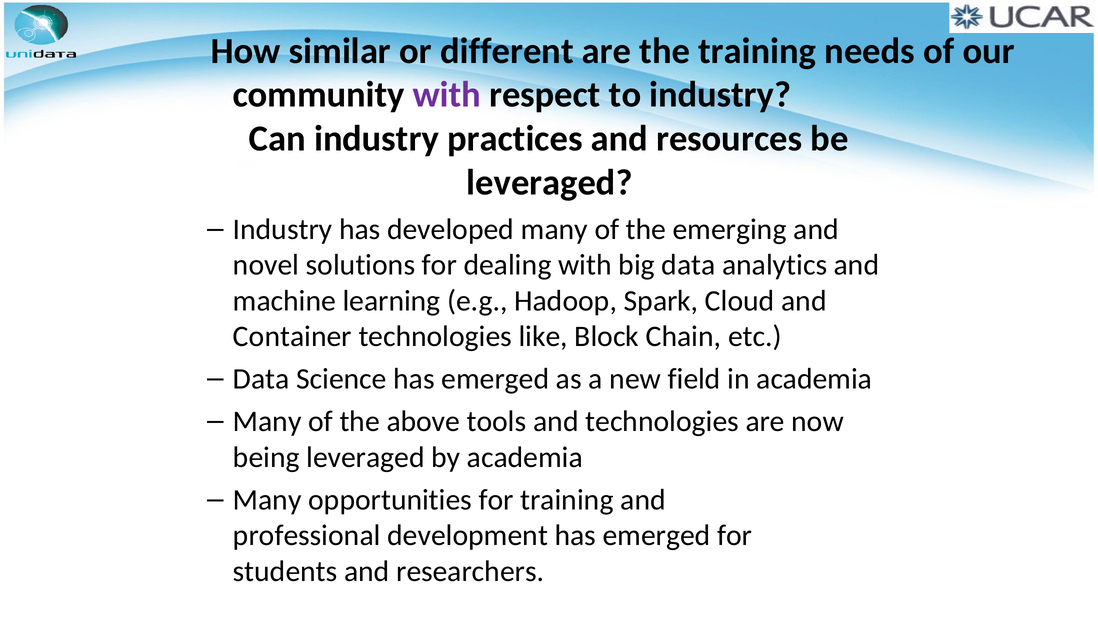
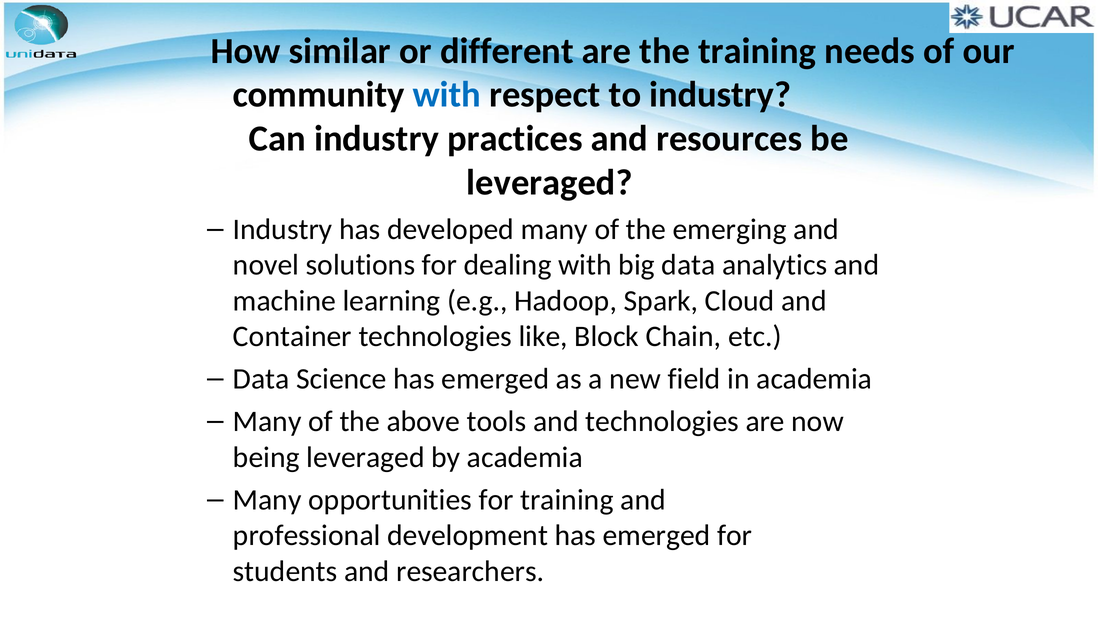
with at (447, 95) colour: purple -> blue
